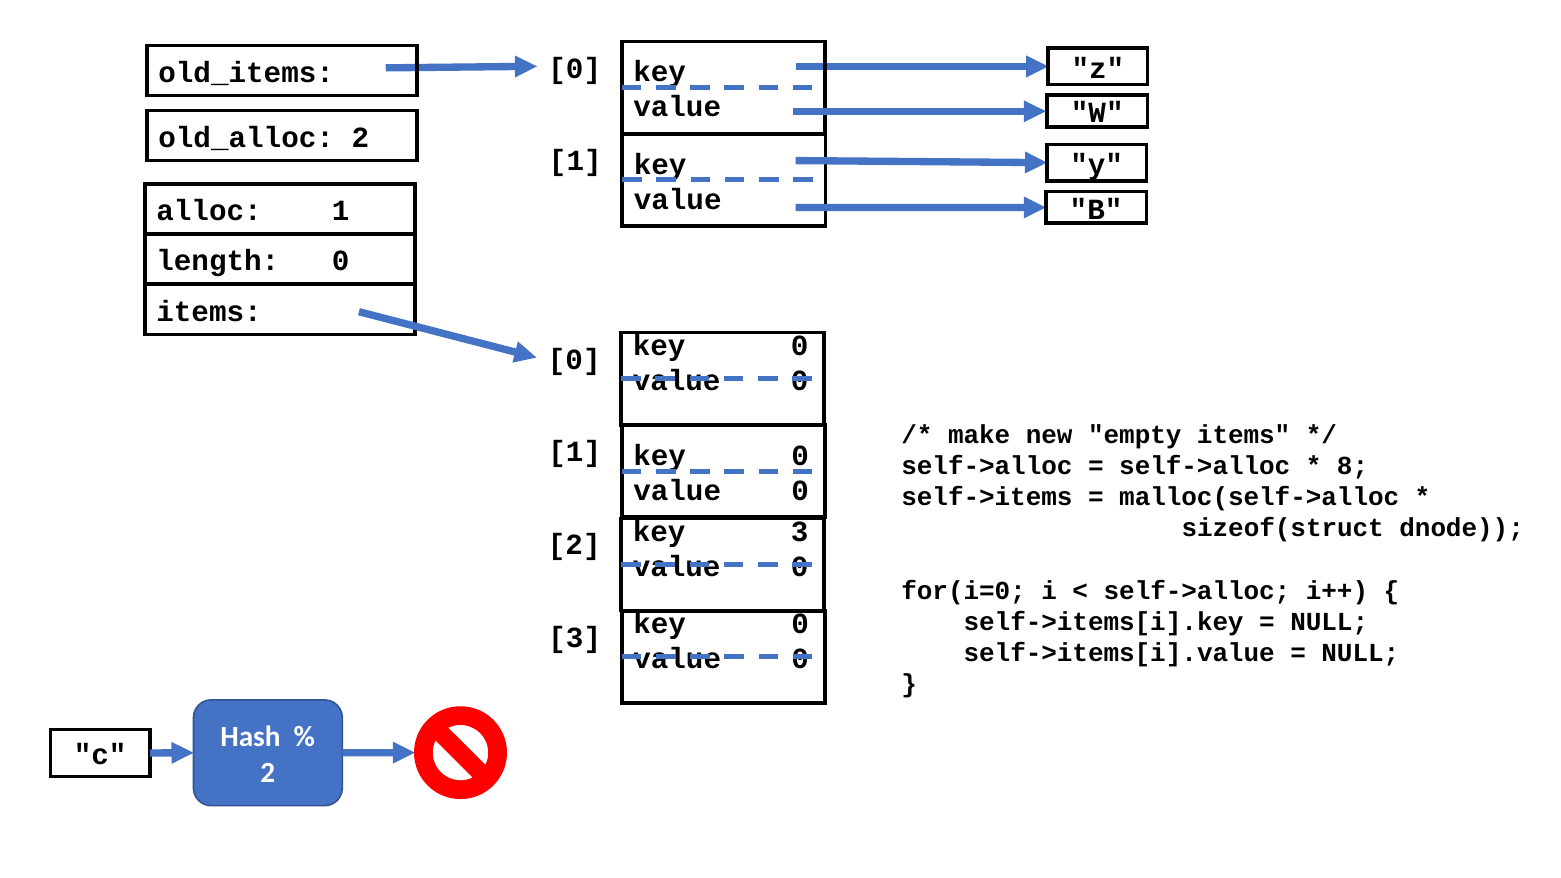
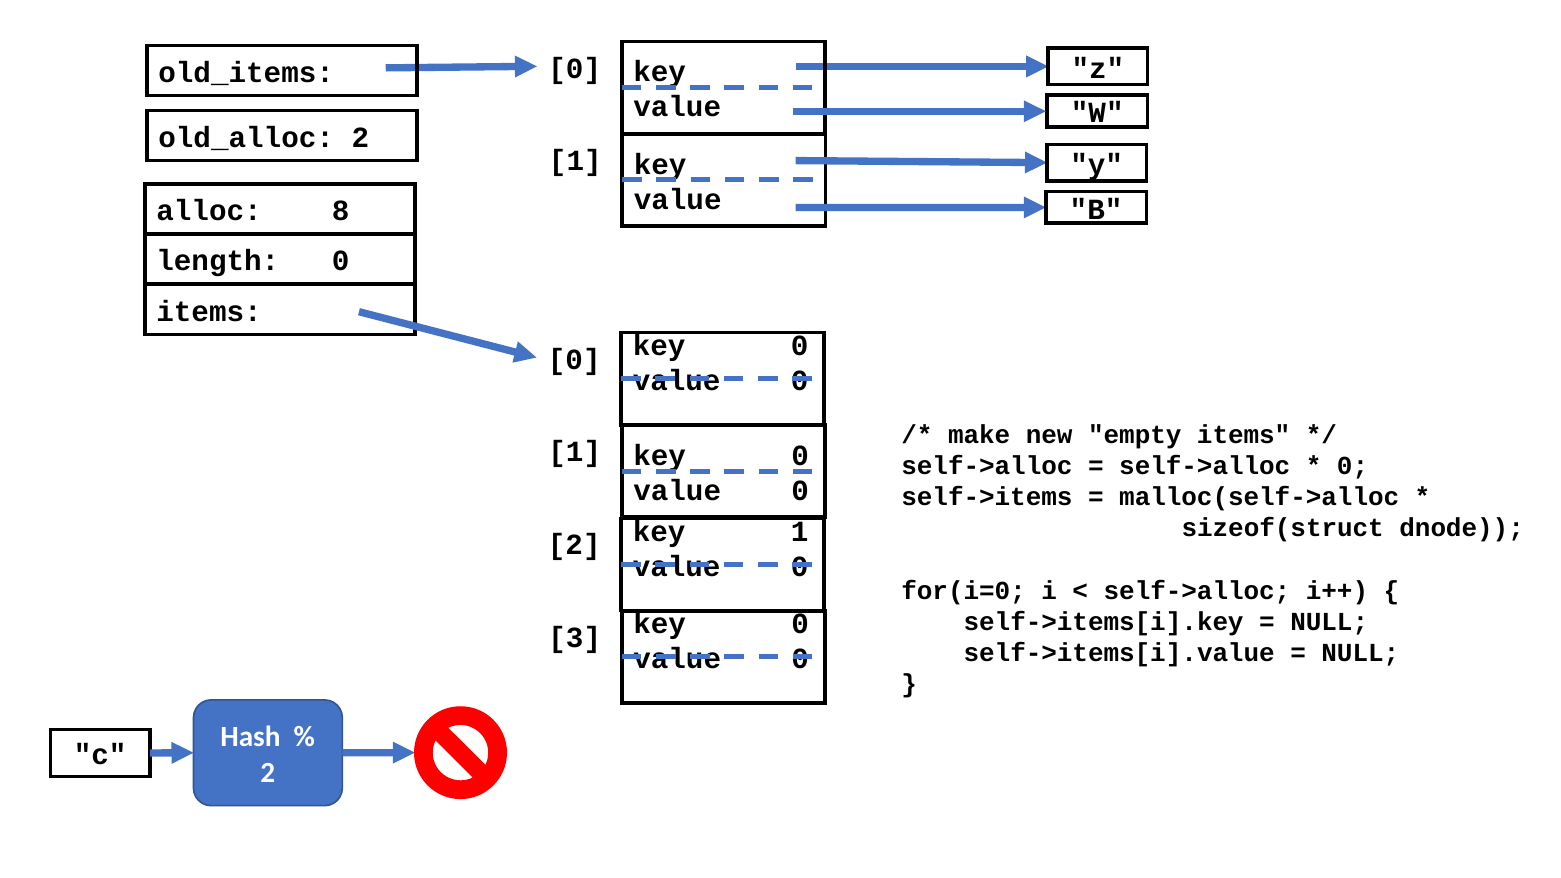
alloc 1: 1 -> 8
8 at (1353, 466): 8 -> 0
key 3: 3 -> 1
